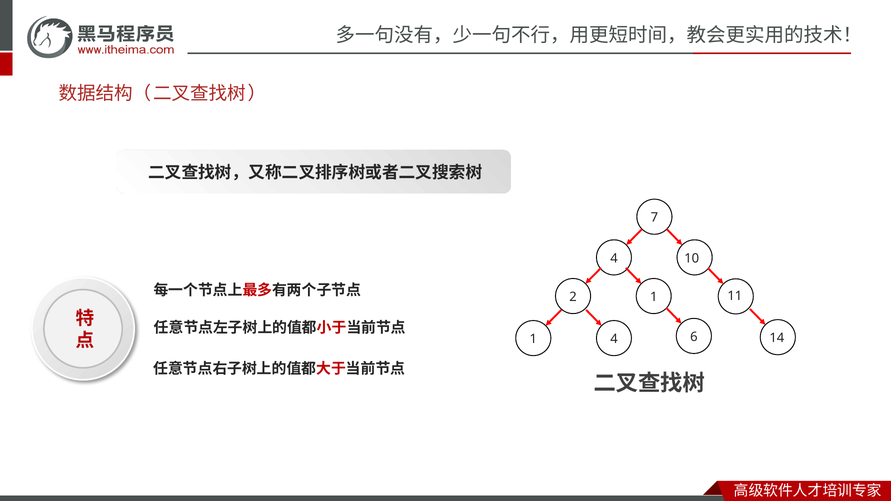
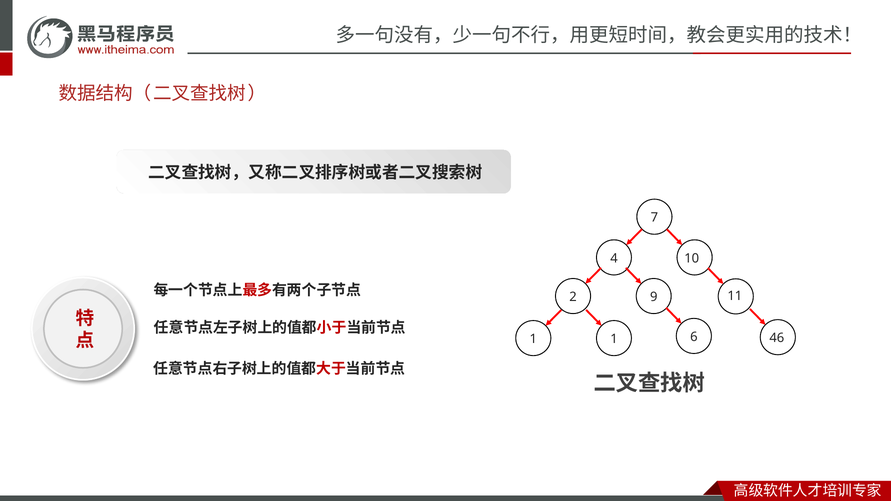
2 1: 1 -> 9
4 at (614, 339): 4 -> 1
14: 14 -> 46
